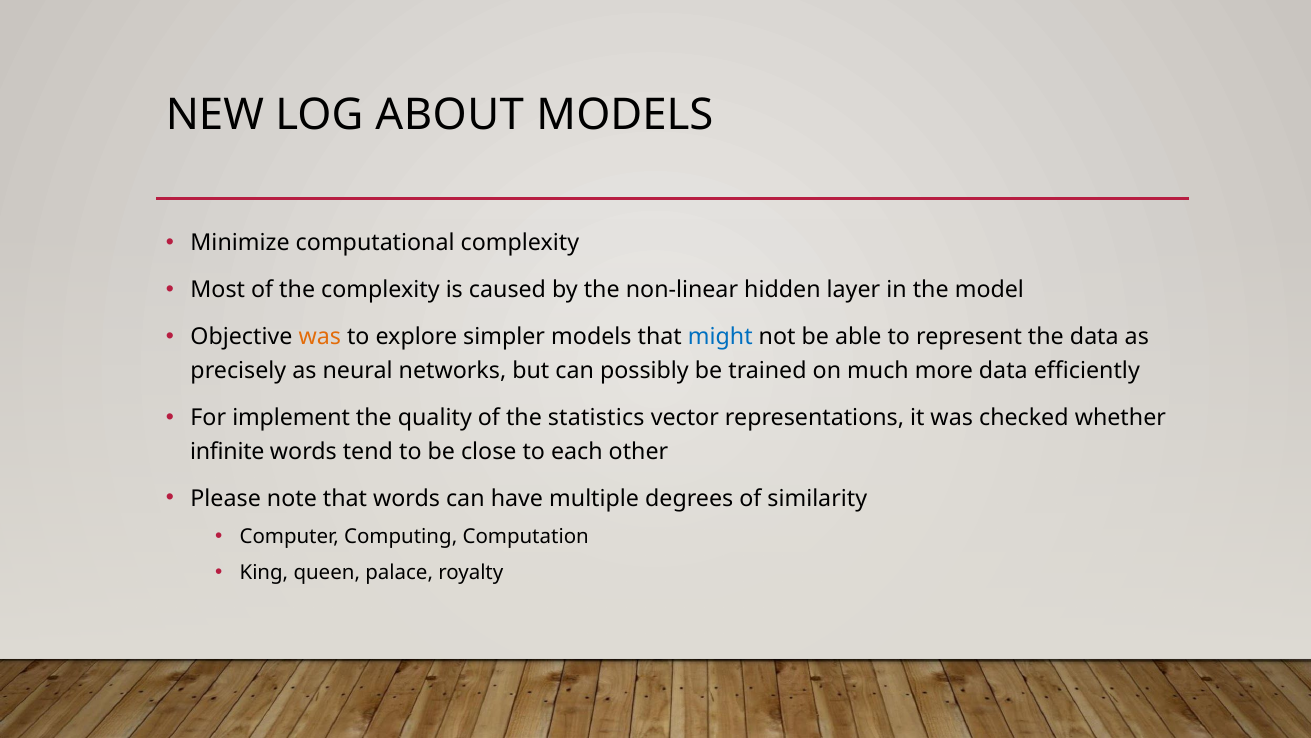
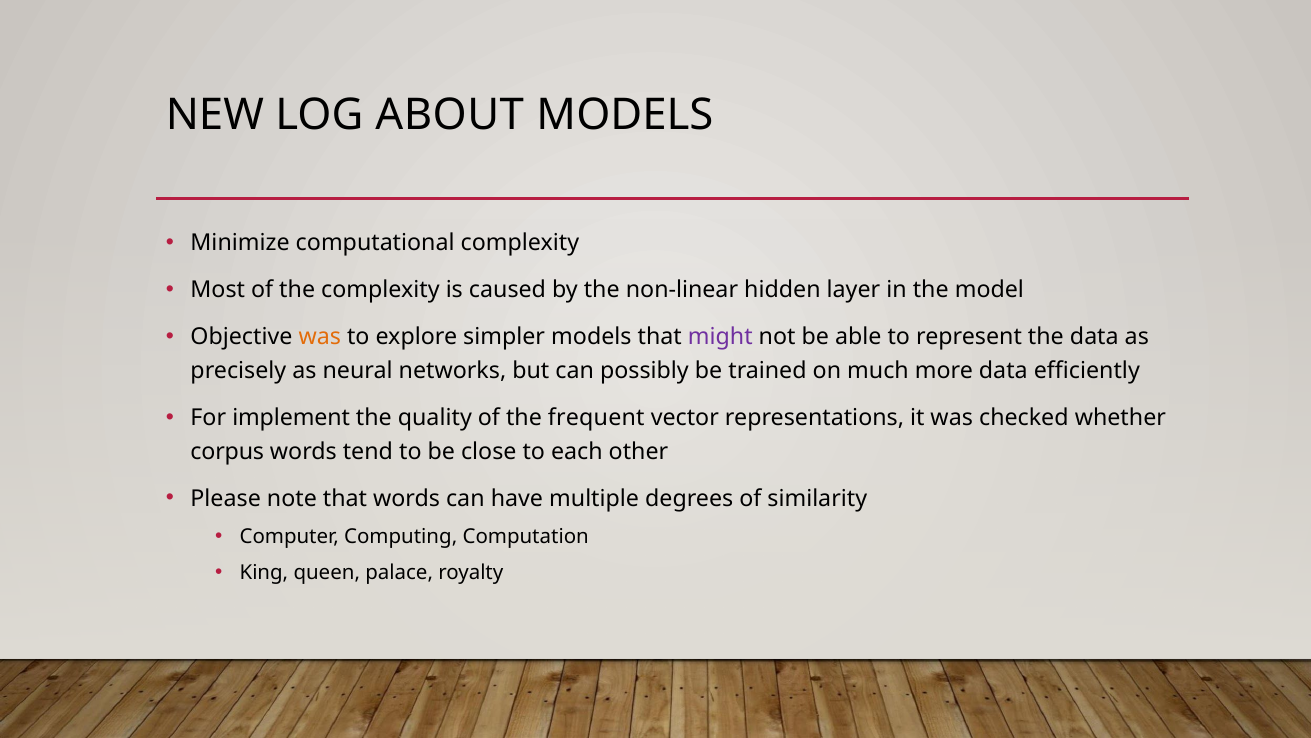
might colour: blue -> purple
statistics: statistics -> frequent
infinite: infinite -> corpus
